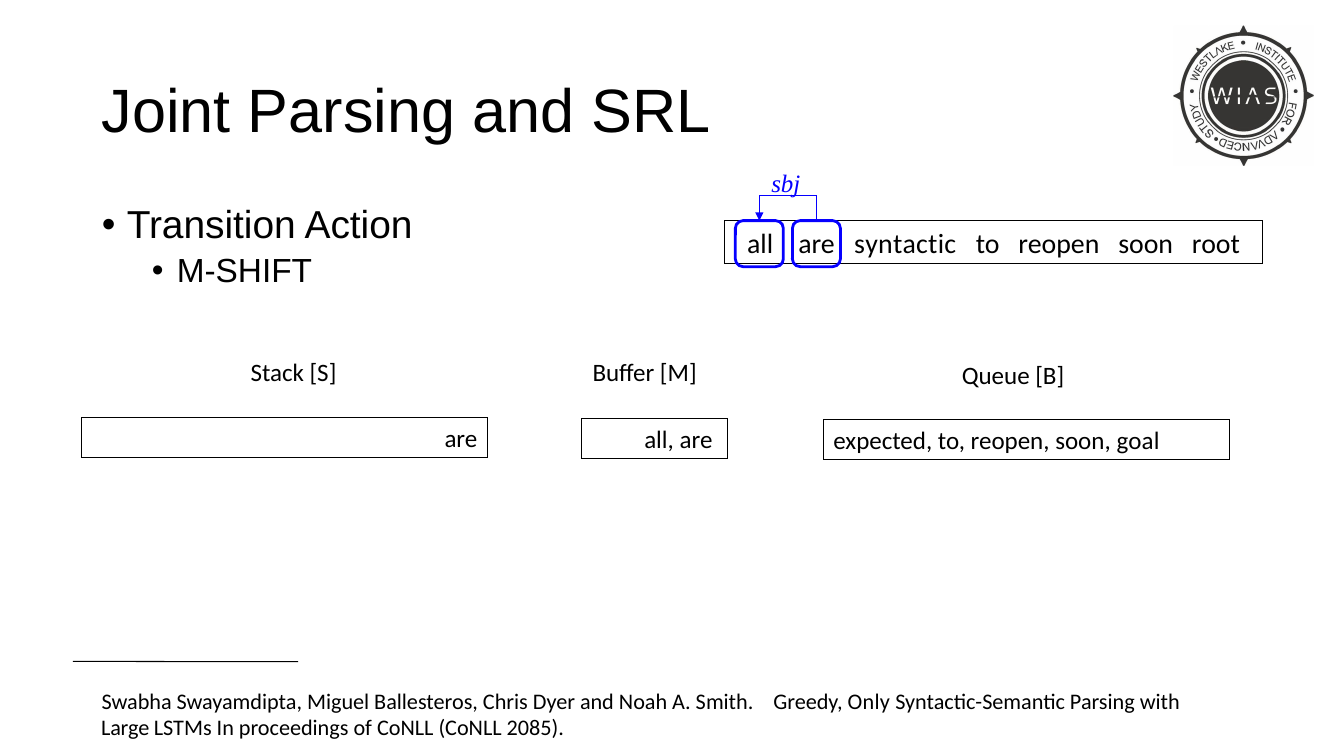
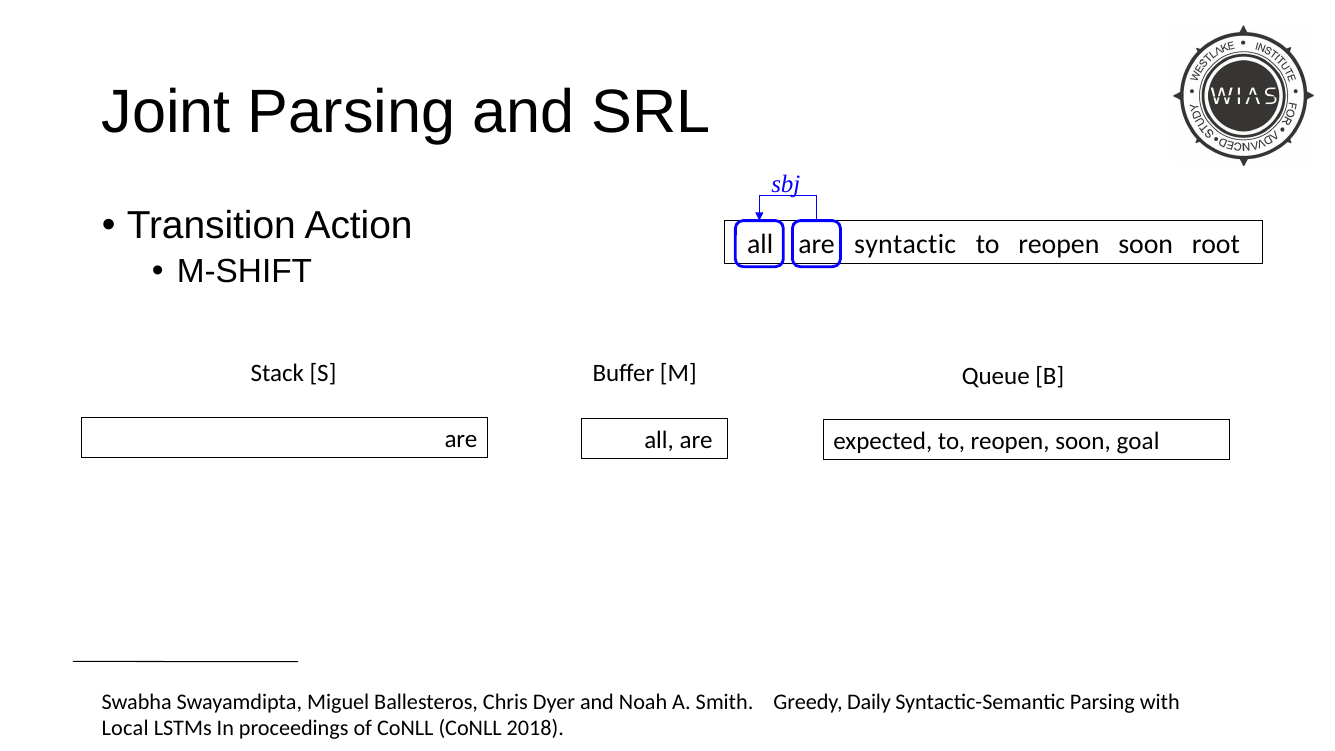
Only: Only -> Daily
Large: Large -> Local
2085: 2085 -> 2018
